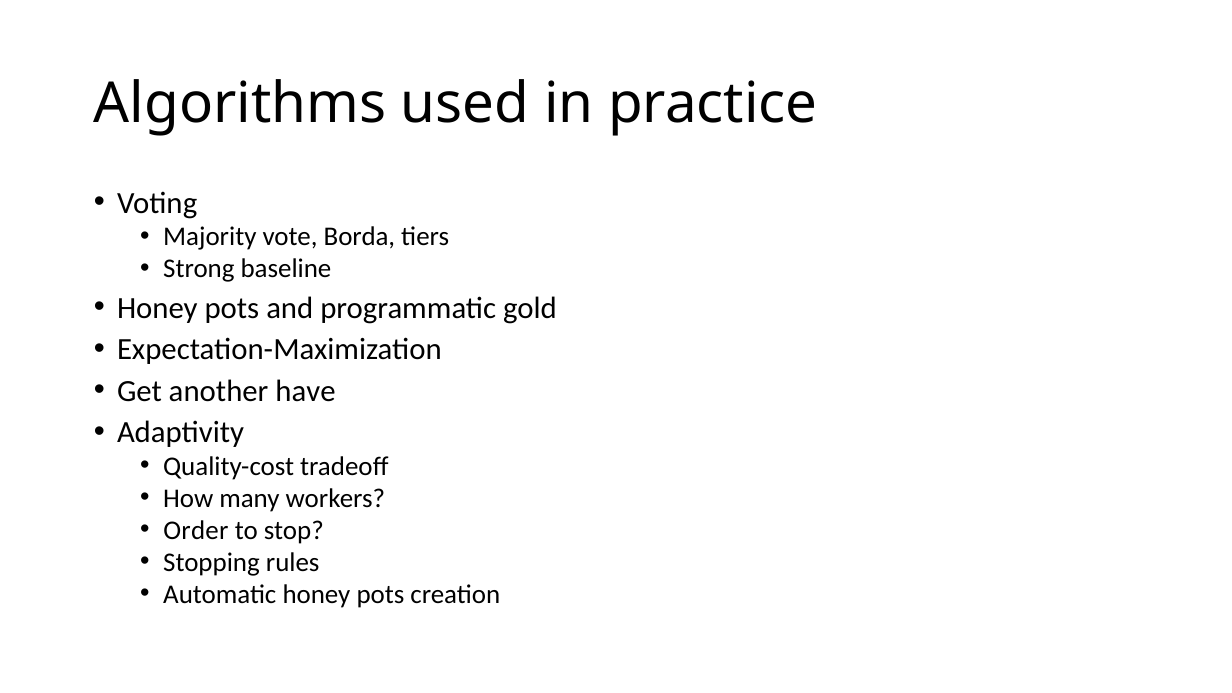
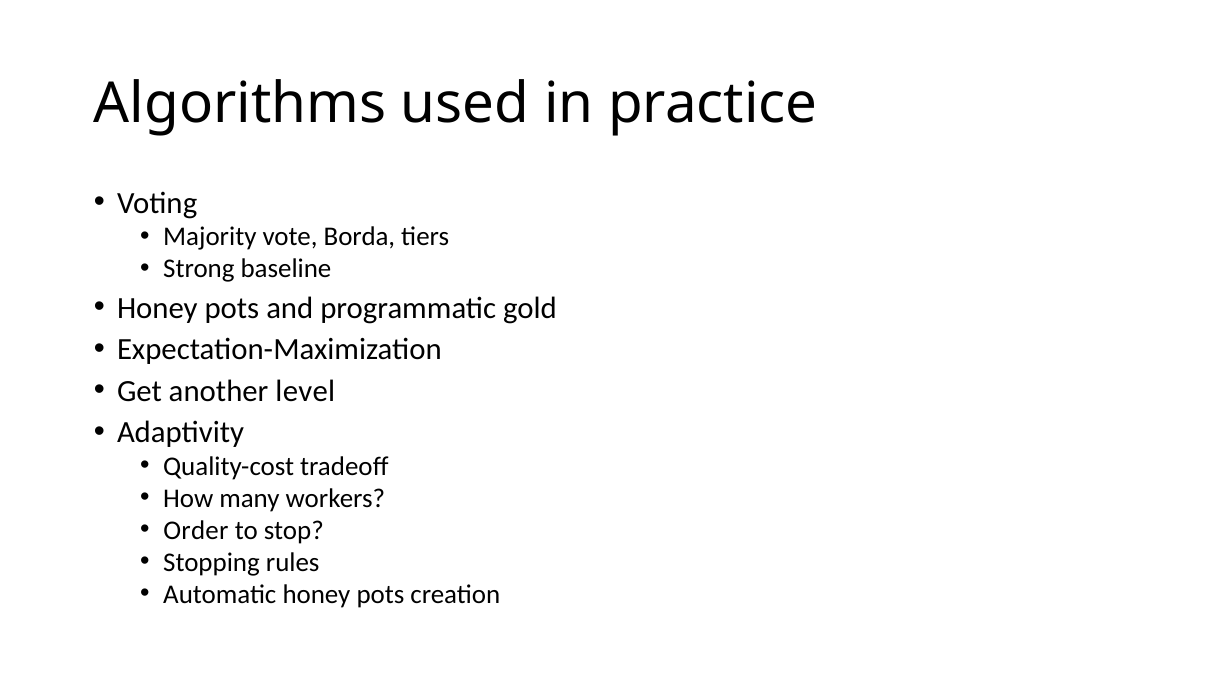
have: have -> level
